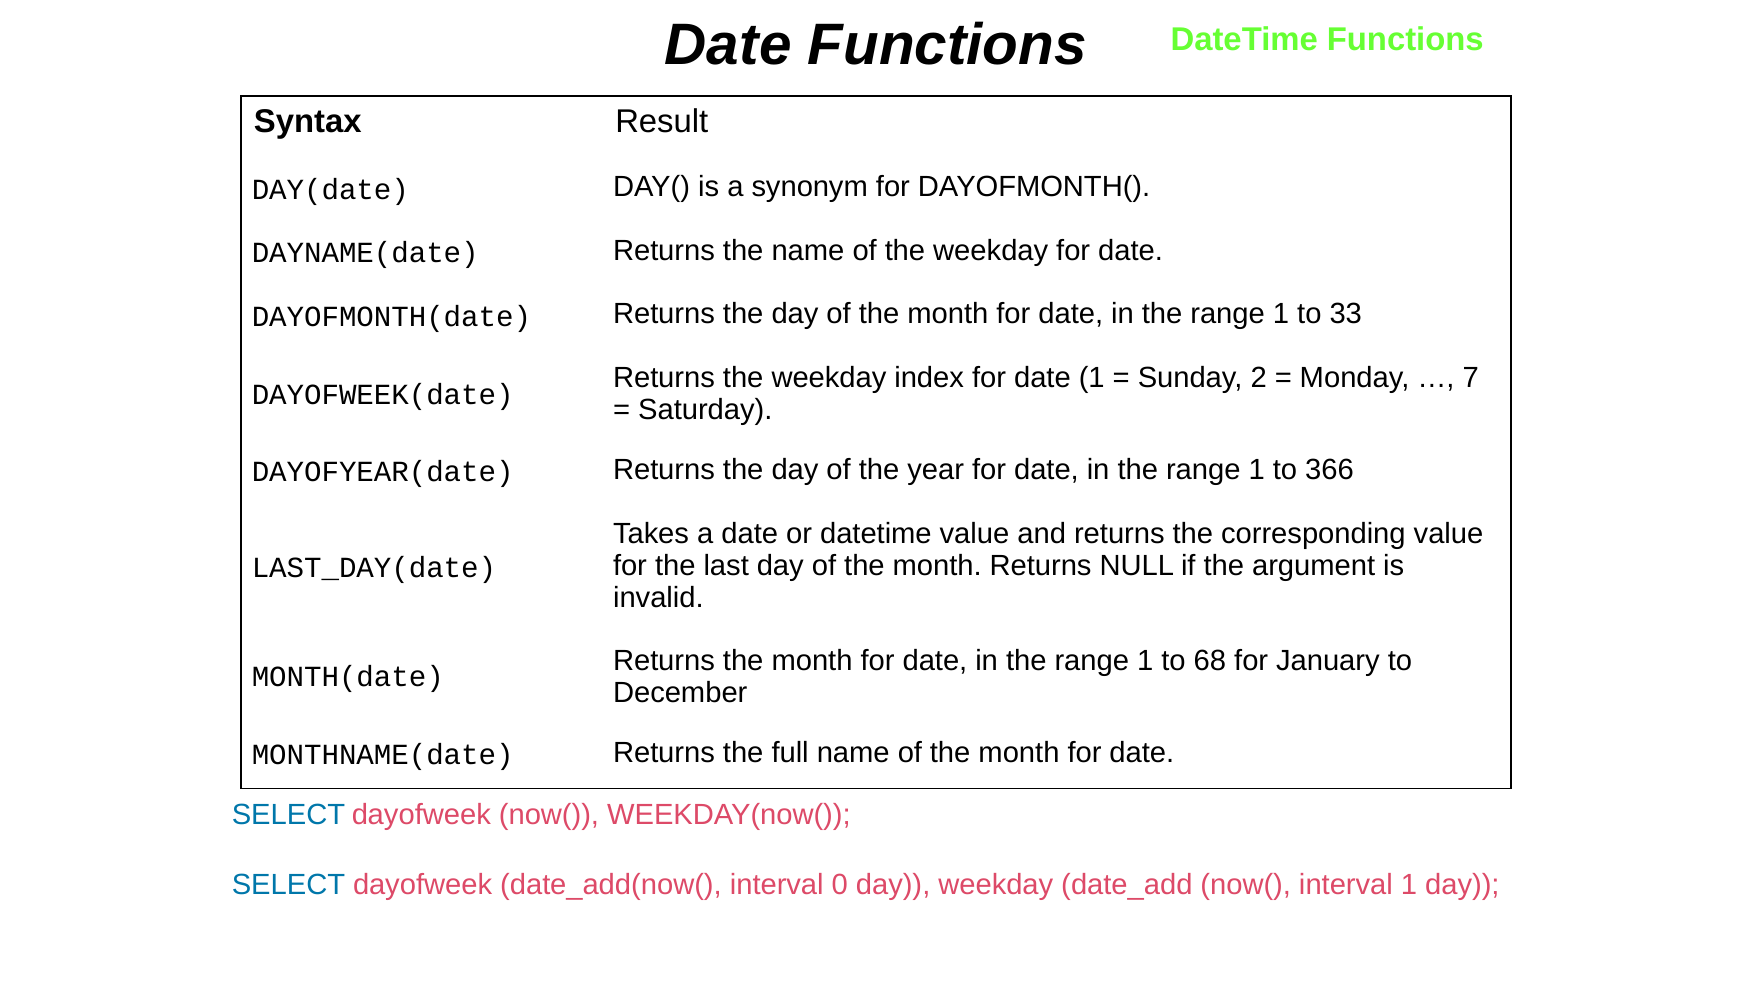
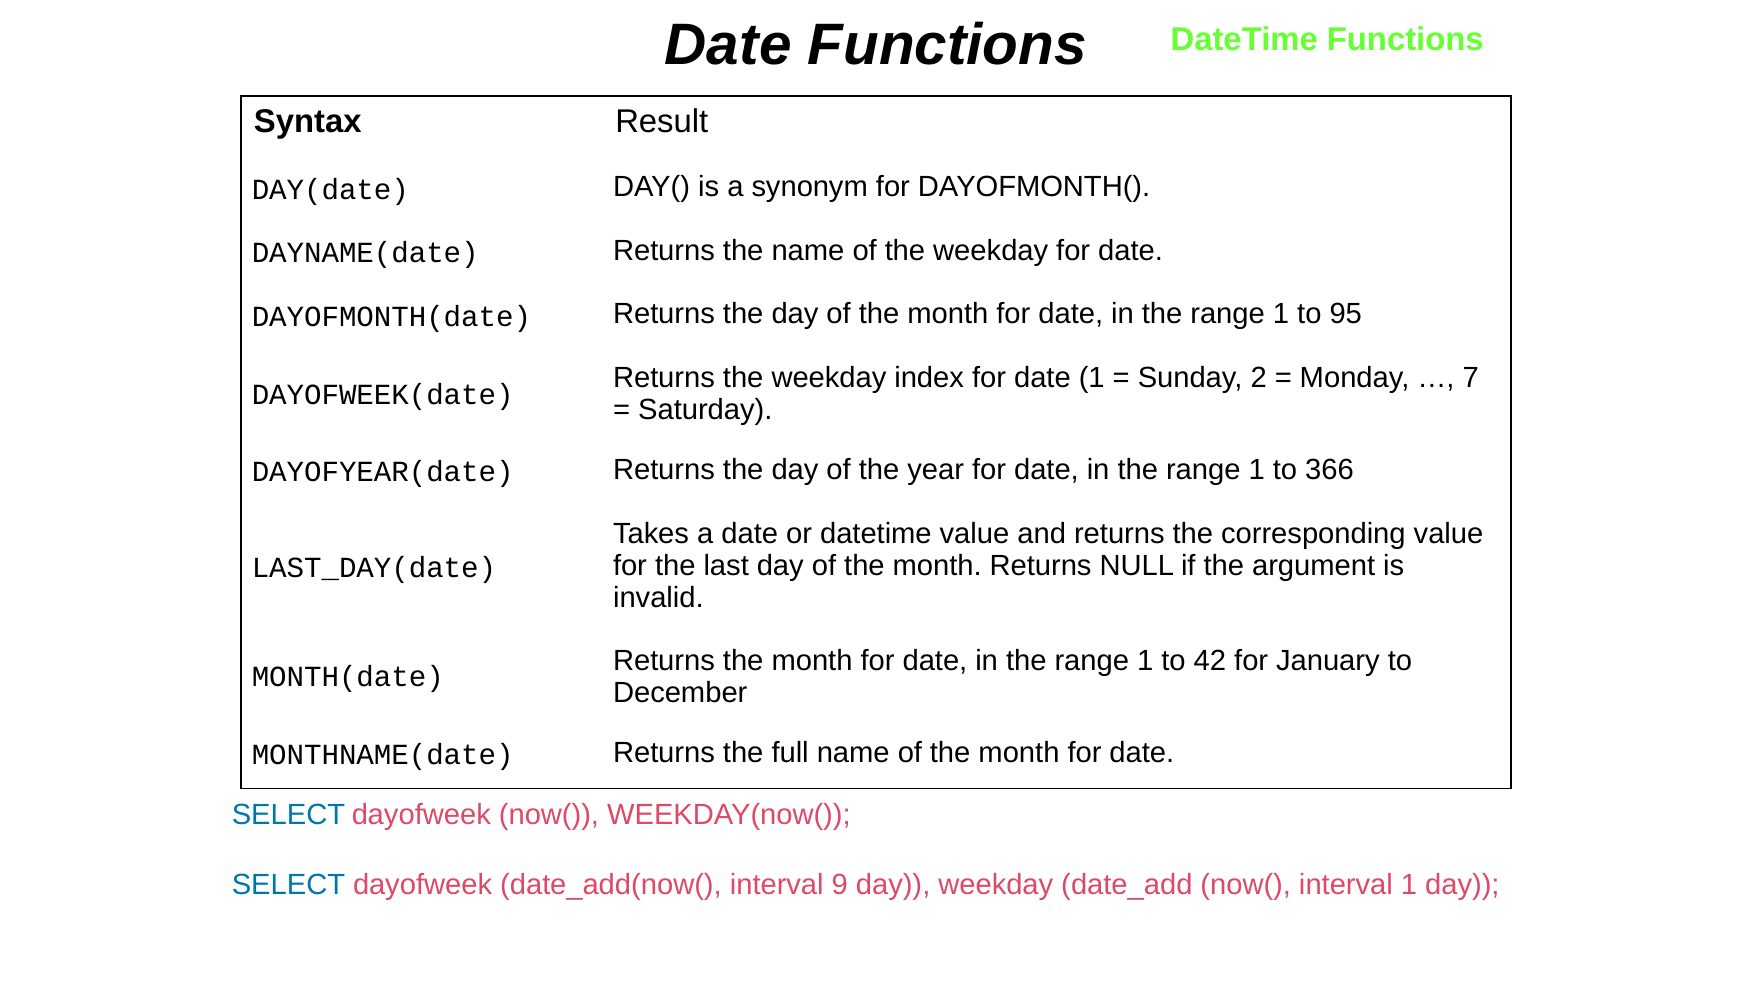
33: 33 -> 95
68: 68 -> 42
0: 0 -> 9
